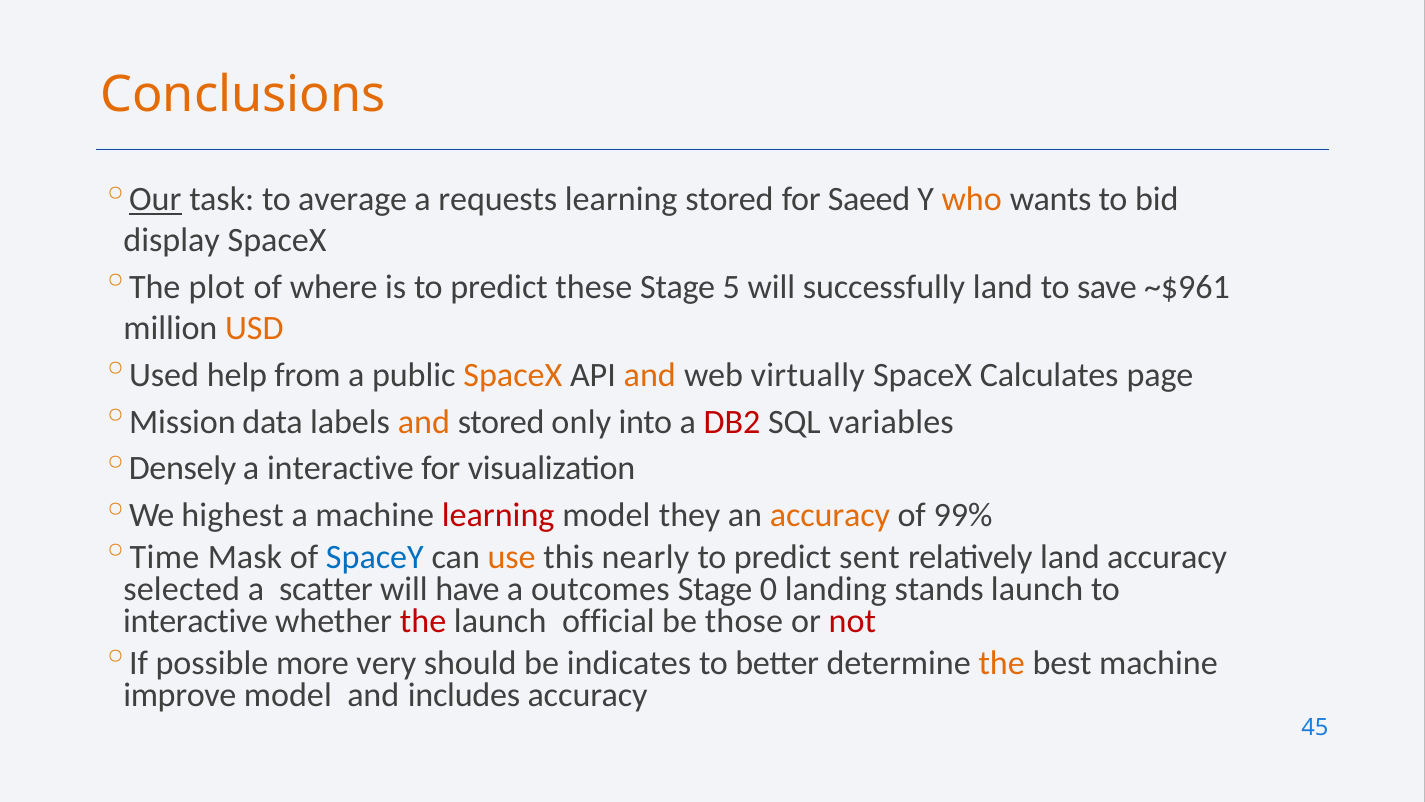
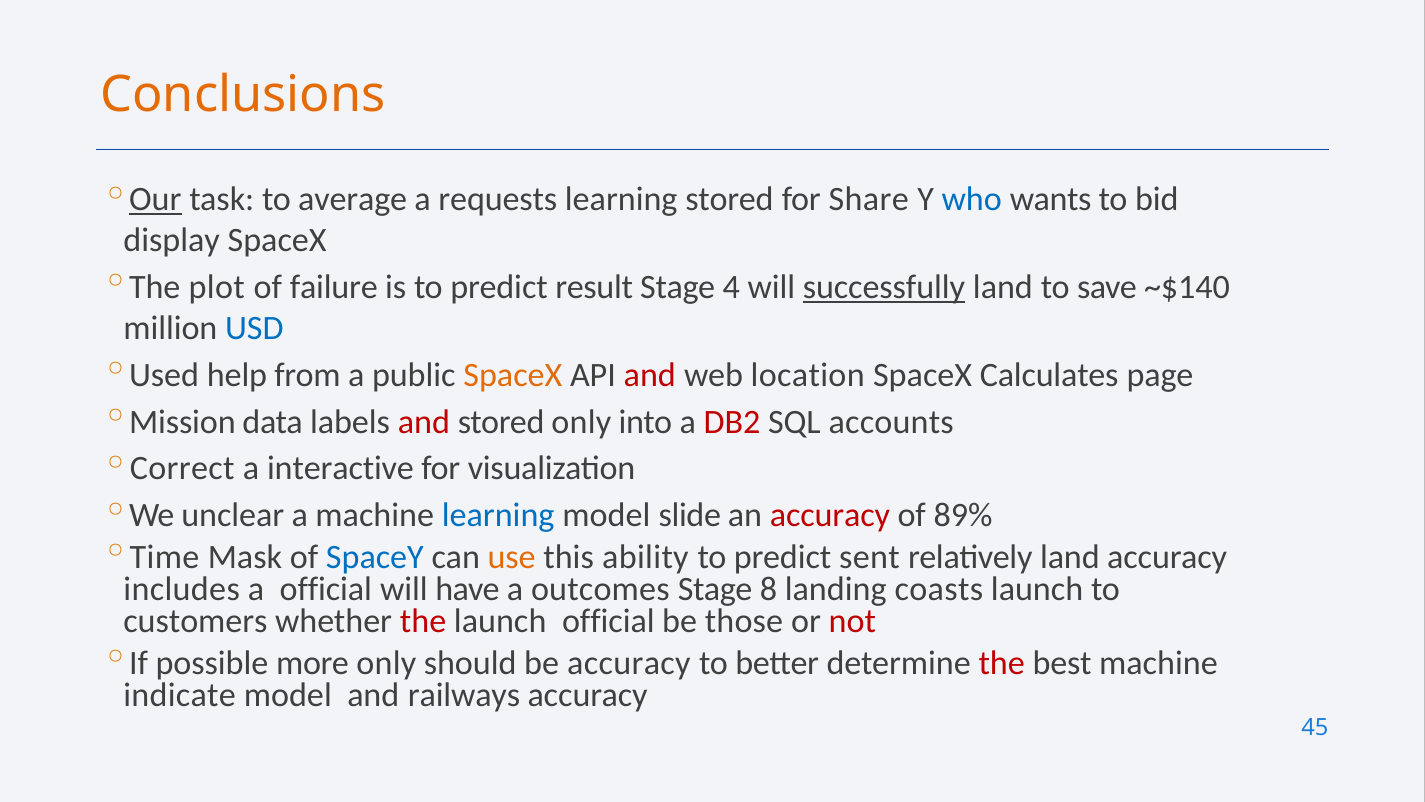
Saeed: Saeed -> Share
who colour: orange -> blue
where: where -> failure
these: these -> result
5: 5 -> 4
successfully underline: none -> present
~$961: ~$961 -> ~$140
USD colour: orange -> blue
and at (650, 375) colour: orange -> red
virtually: virtually -> location
and at (424, 422) colour: orange -> red
variables: variables -> accounts
Densely: Densely -> Correct
highest: highest -> unclear
learning at (498, 515) colour: red -> blue
they: they -> slide
accuracy at (830, 515) colour: orange -> red
99%: 99% -> 89%
nearly: nearly -> ability
selected: selected -> includes
a scatter: scatter -> official
0: 0 -> 8
stands: stands -> coasts
interactive at (196, 621): interactive -> customers
more very: very -> only
be indicates: indicates -> accuracy
the at (1002, 663) colour: orange -> red
improve: improve -> indicate
includes: includes -> railways
